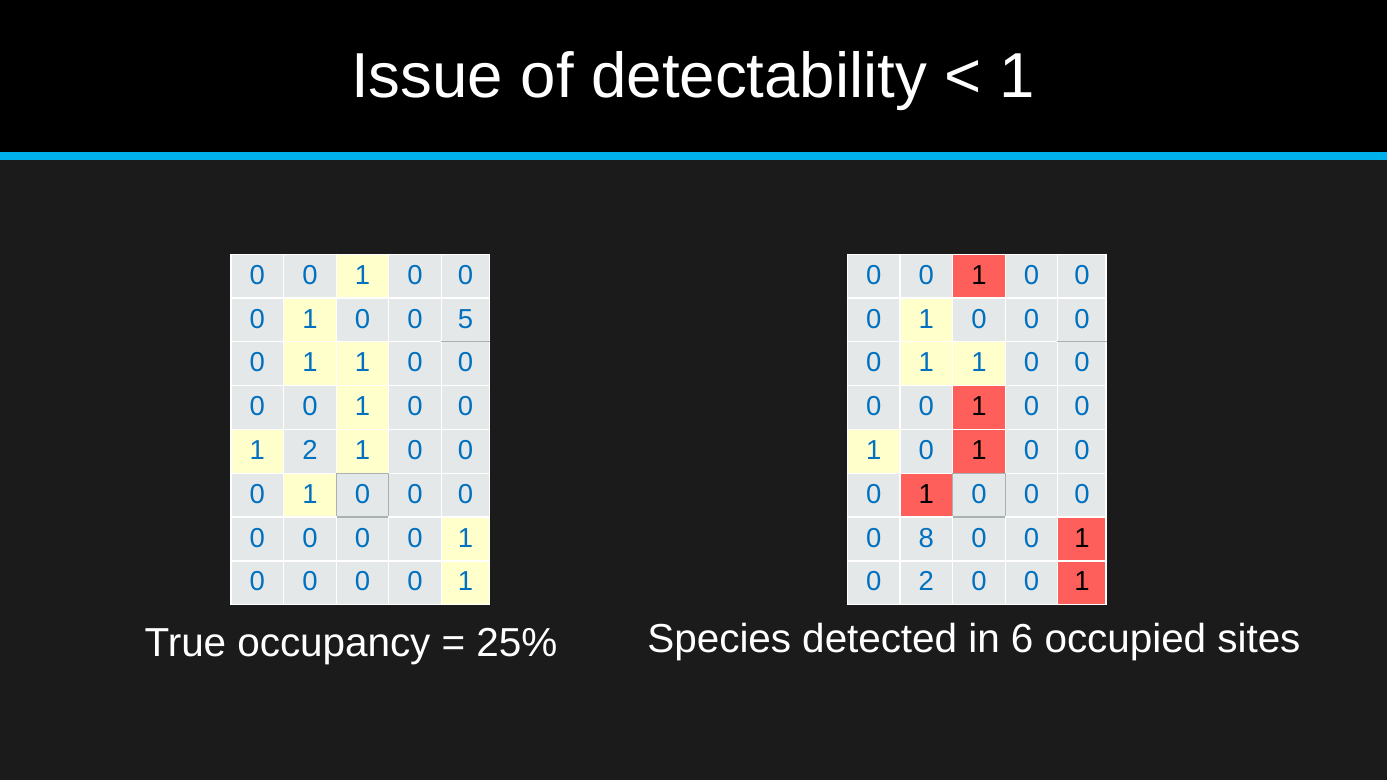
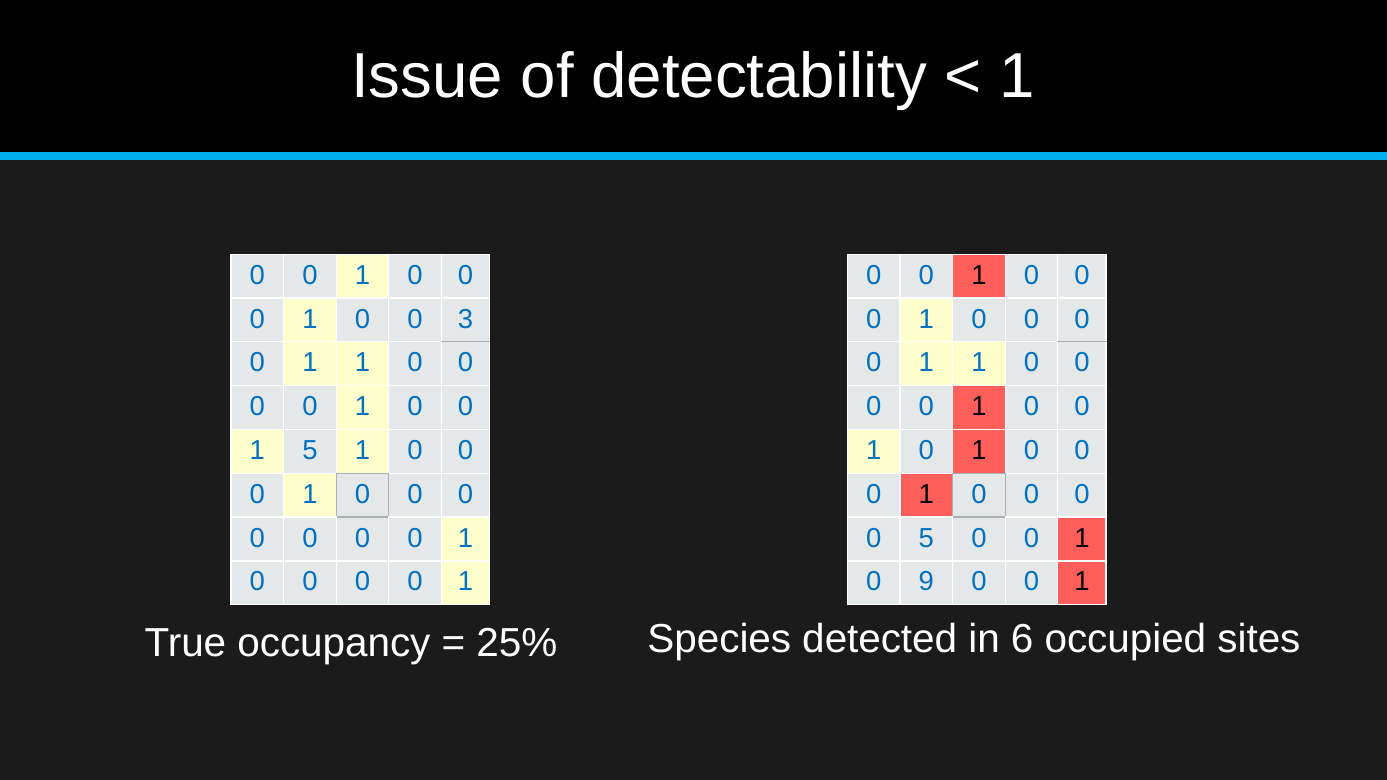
5: 5 -> 3
1 2: 2 -> 5
0 8: 8 -> 5
0 2: 2 -> 9
